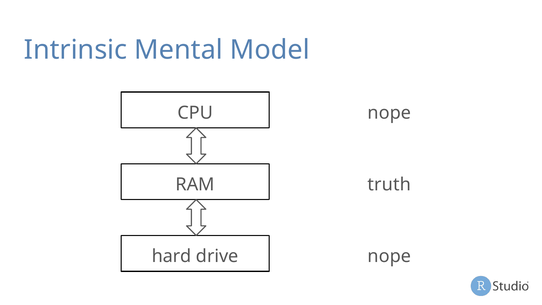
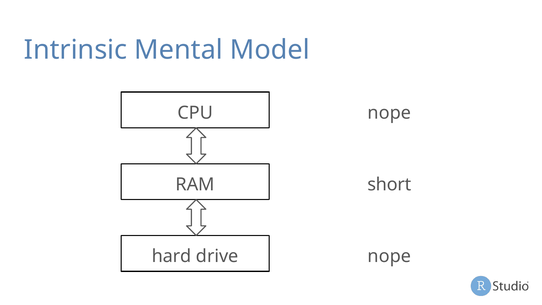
truth: truth -> short
